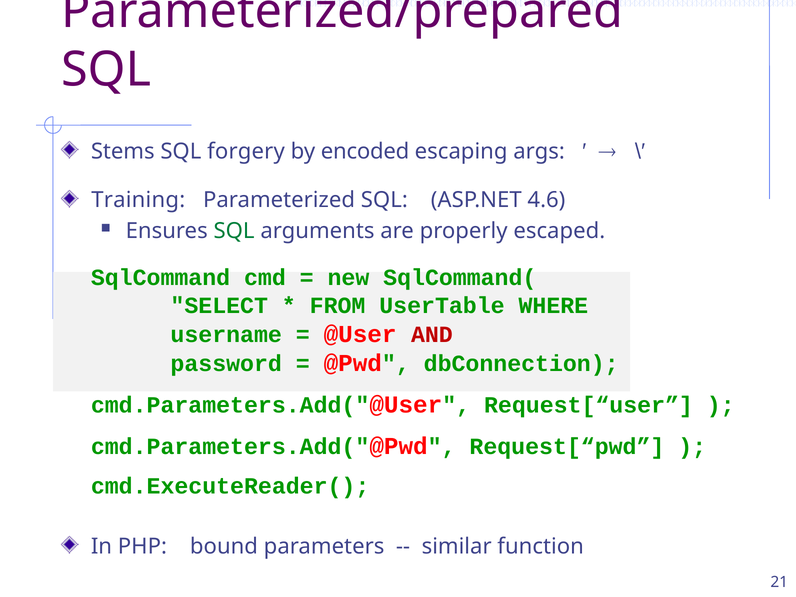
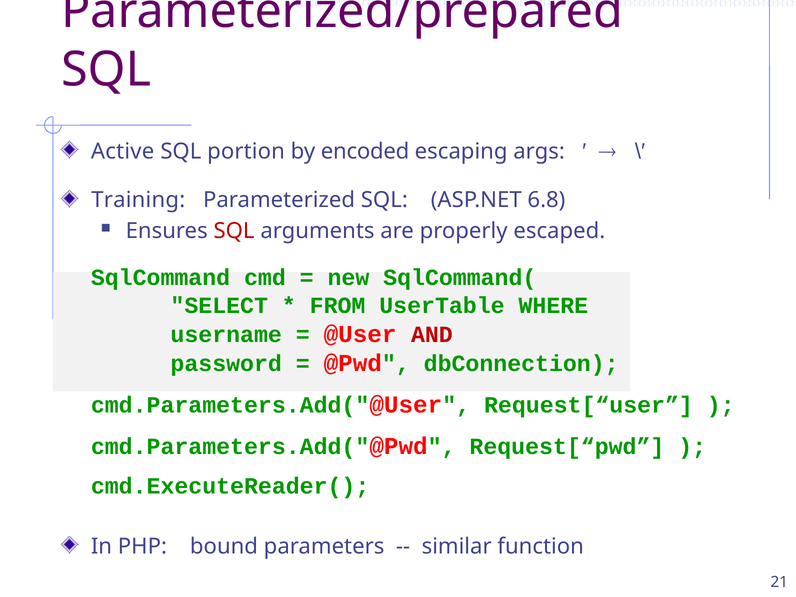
Stems: Stems -> Active
forgery: forgery -> portion
4.6: 4.6 -> 6.8
SQL at (234, 231) colour: green -> red
